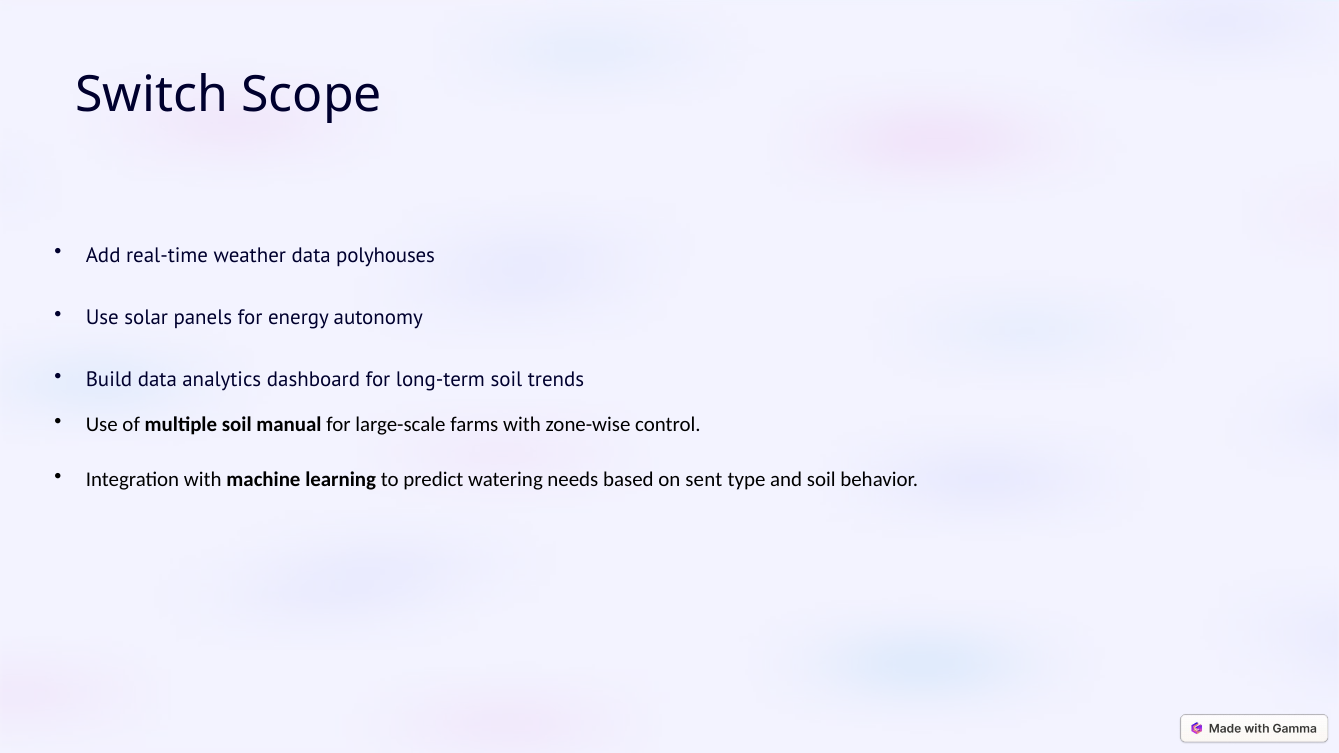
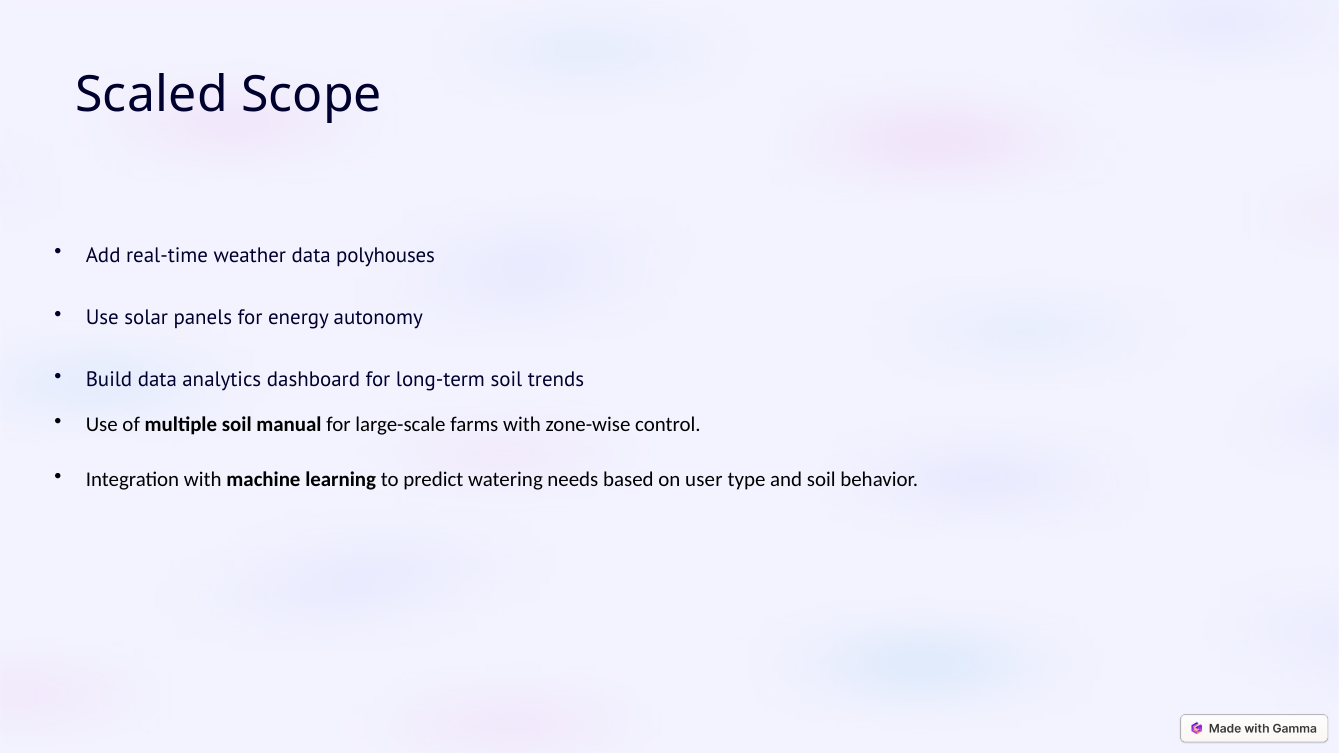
Switch: Switch -> Scaled
sent: sent -> user
